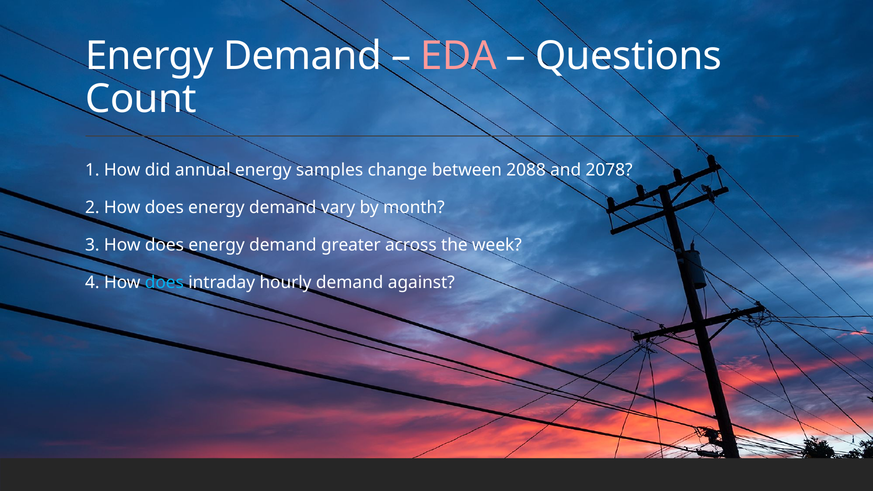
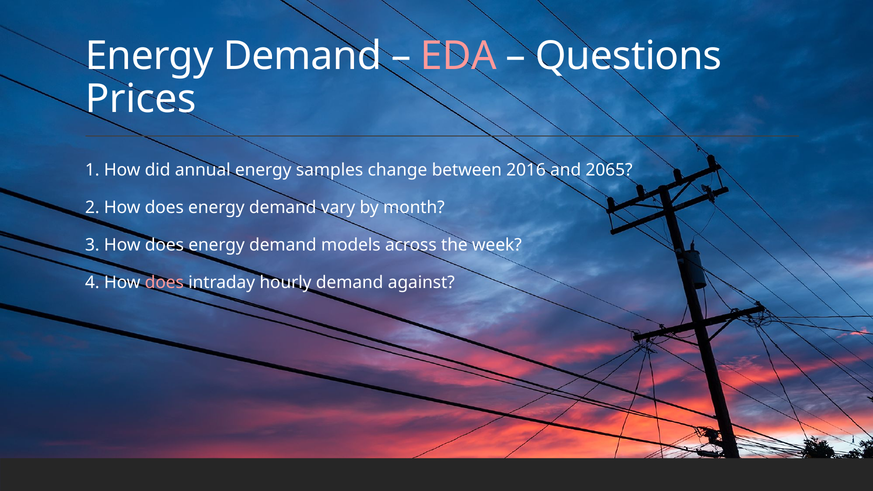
Count: Count -> Prices
2088: 2088 -> 2016
2078: 2078 -> 2065
greater: greater -> models
does at (164, 283) colour: light blue -> pink
